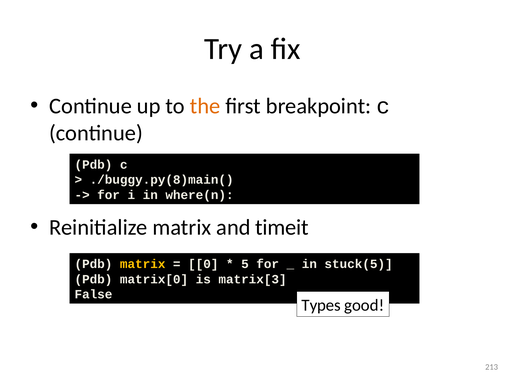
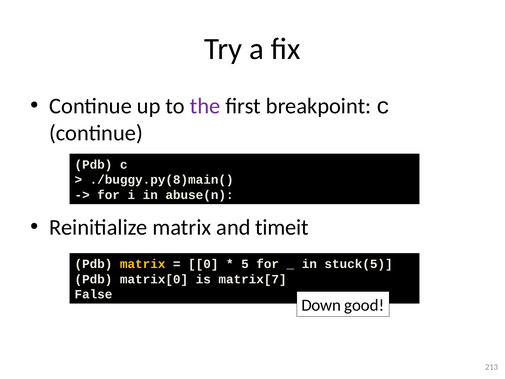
the colour: orange -> purple
where(n: where(n -> abuse(n
matrix[3: matrix[3 -> matrix[7
Types: Types -> Down
